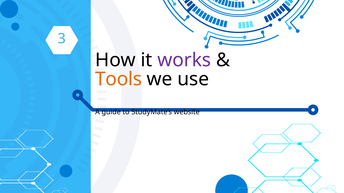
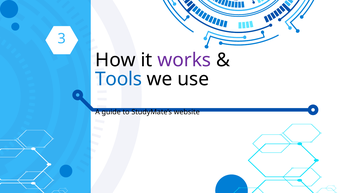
Tools colour: orange -> blue
